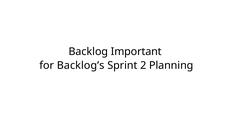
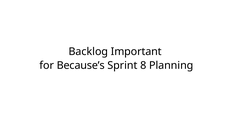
Backlog’s: Backlog’s -> Because’s
2: 2 -> 8
